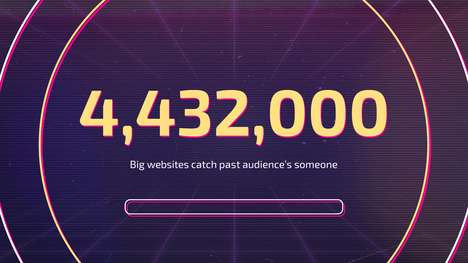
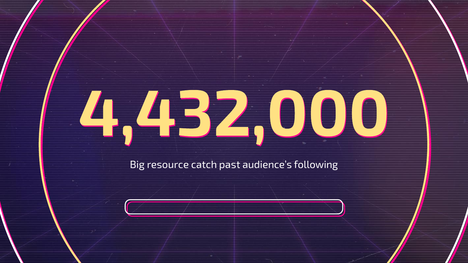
websites: websites -> resource
someone: someone -> following
